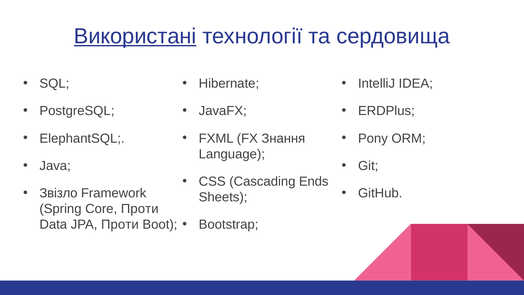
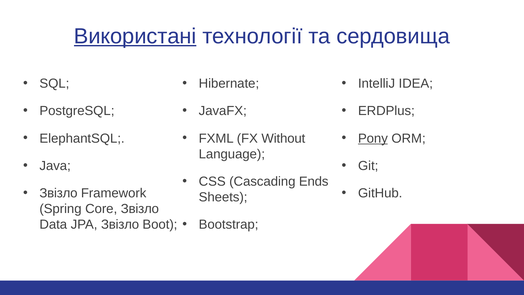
Знання: Знання -> Without
Pony underline: none -> present
Core Проти: Проти -> Звізло
JPA Проти: Проти -> Звізло
